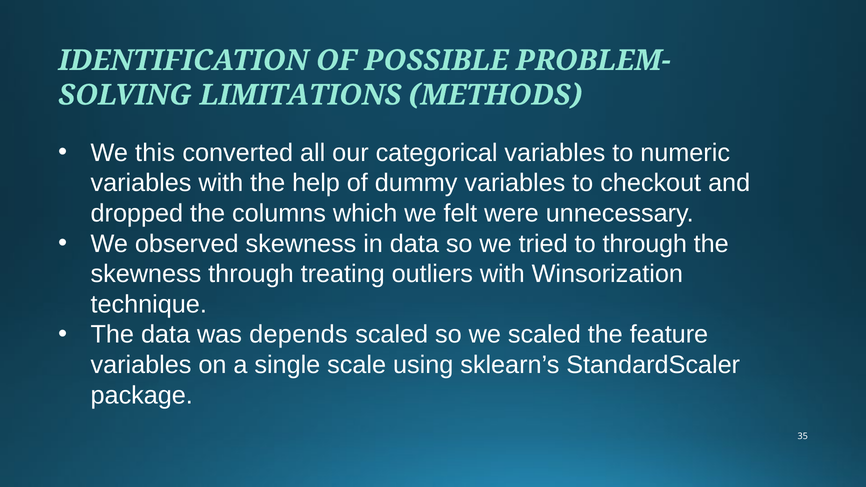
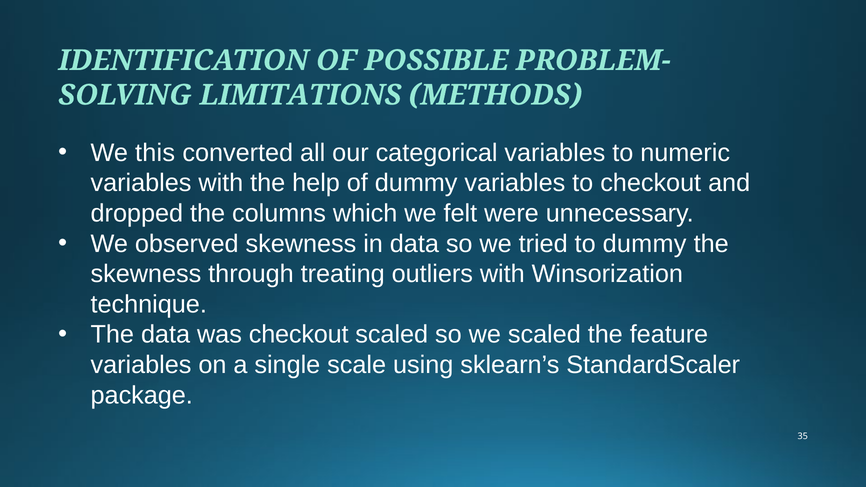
to through: through -> dummy
was depends: depends -> checkout
